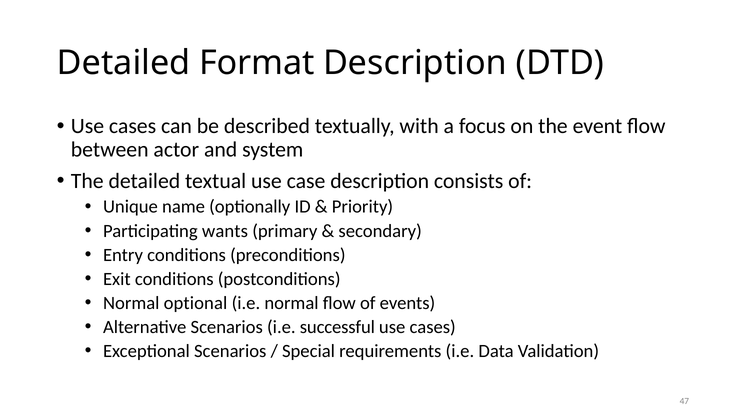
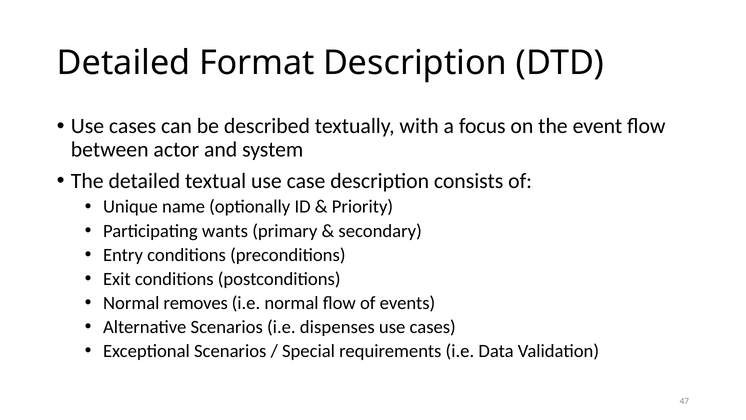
optional: optional -> removes
successful: successful -> dispenses
